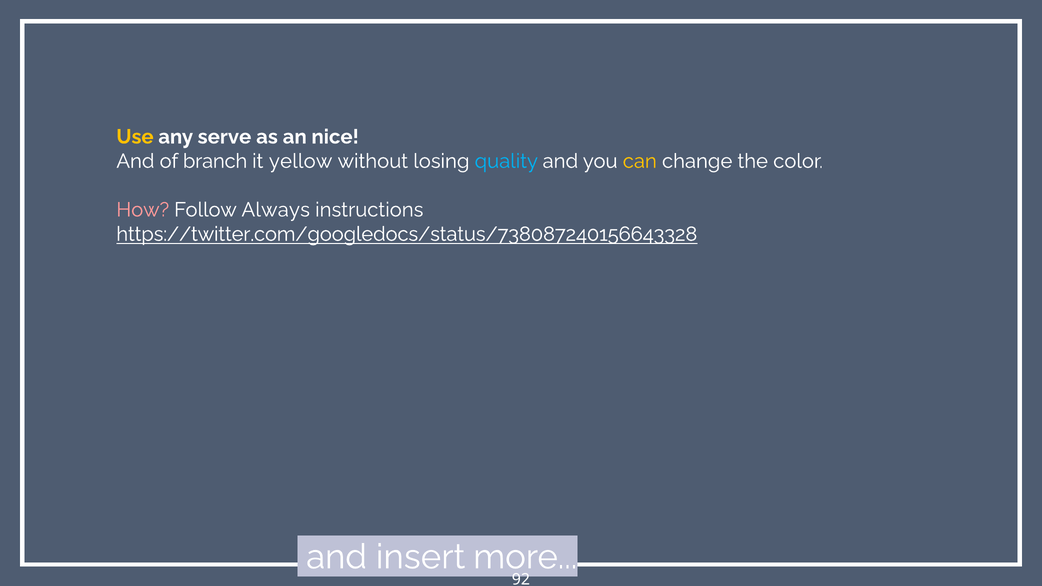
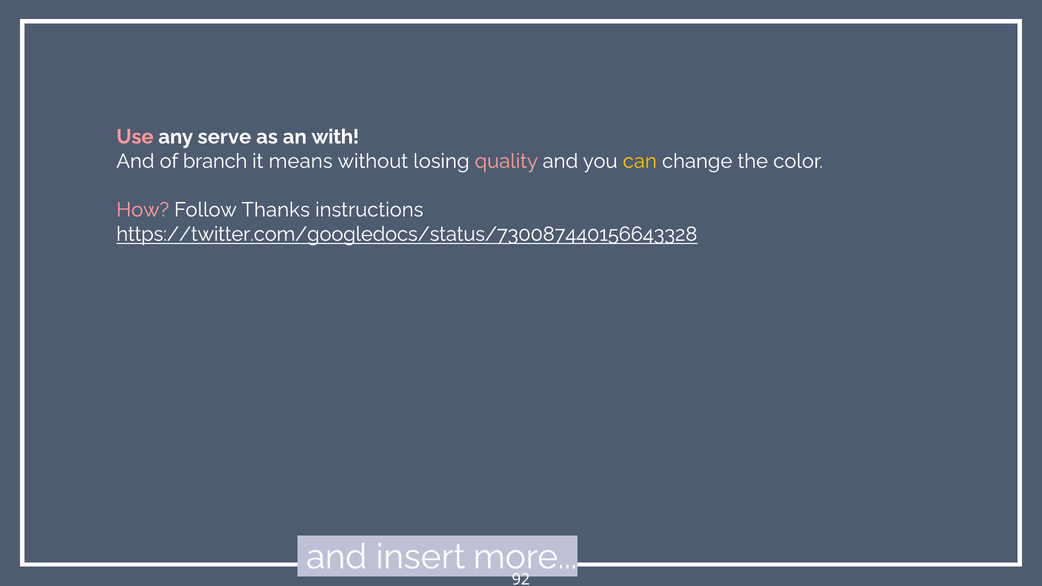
Use colour: yellow -> pink
nice: nice -> with
yellow: yellow -> means
quality colour: light blue -> pink
Always: Always -> Thanks
https://twitter.com/googledocs/status/738087240156643328: https://twitter.com/googledocs/status/738087240156643328 -> https://twitter.com/googledocs/status/730087440156643328
